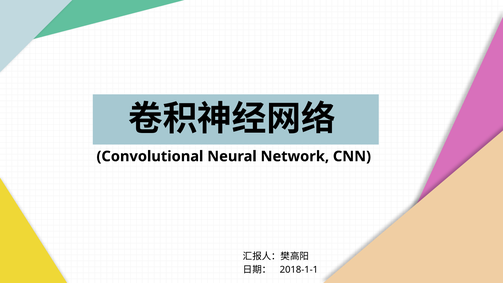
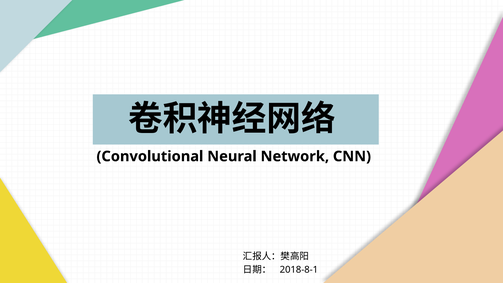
2018-1-1: 2018-1-1 -> 2018-8-1
